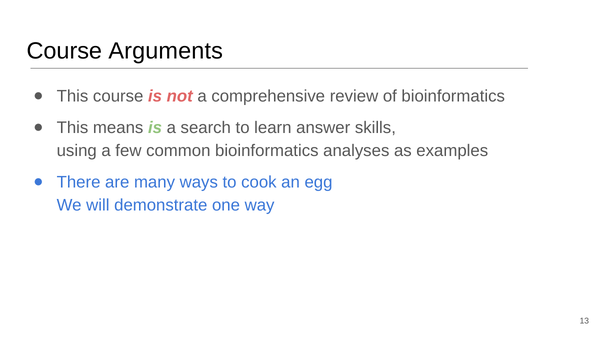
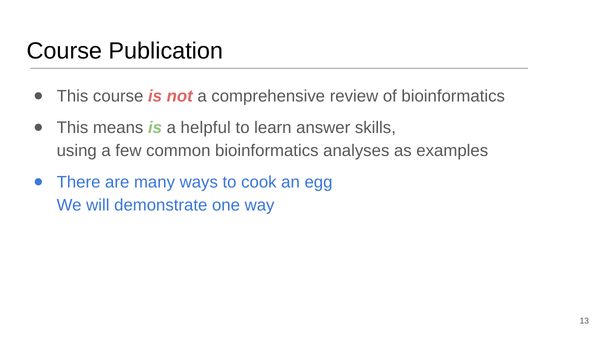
Arguments: Arguments -> Publication
search: search -> helpful
